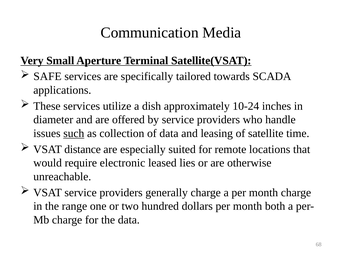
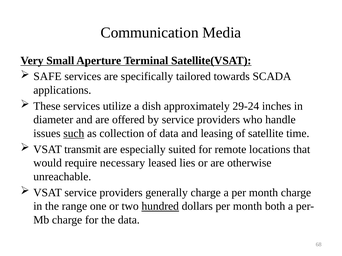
10-24: 10-24 -> 29-24
distance: distance -> transmit
electronic: electronic -> necessary
hundred underline: none -> present
